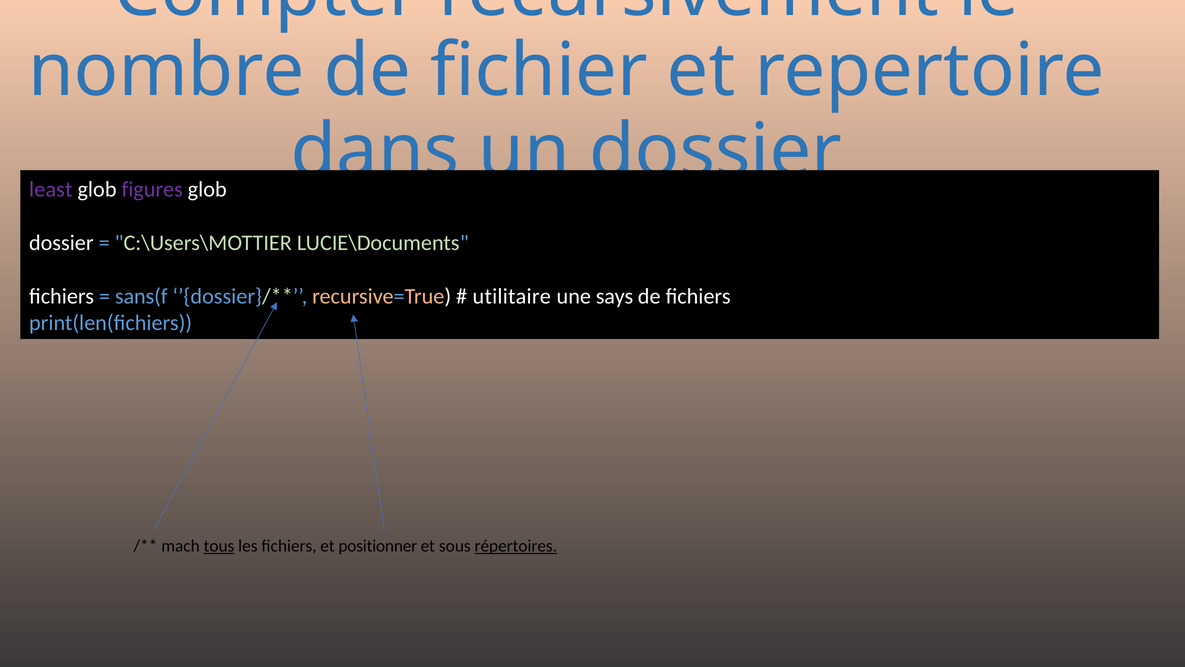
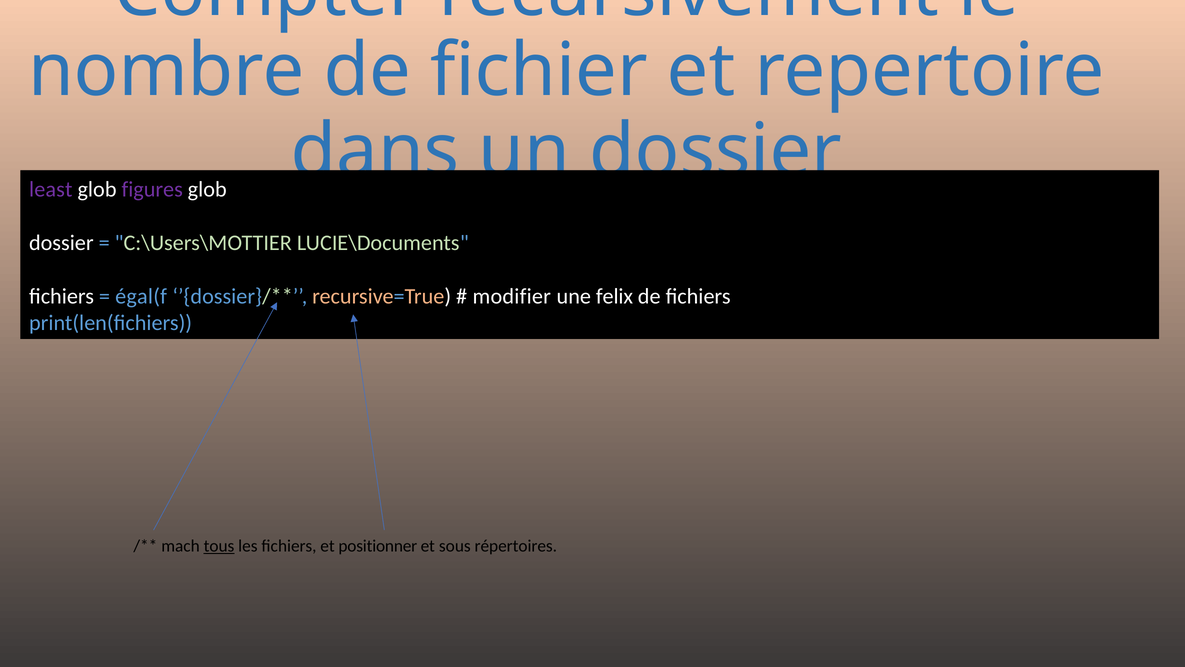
sans(f: sans(f -> égal(f
utilitaire: utilitaire -> modifier
says: says -> felix
répertoires underline: present -> none
